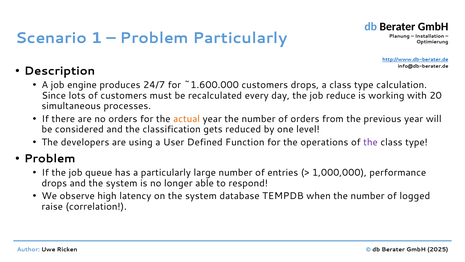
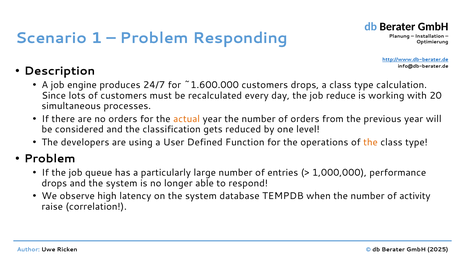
Problem Particularly: Particularly -> Responding
the at (371, 142) colour: purple -> orange
logged: logged -> activity
